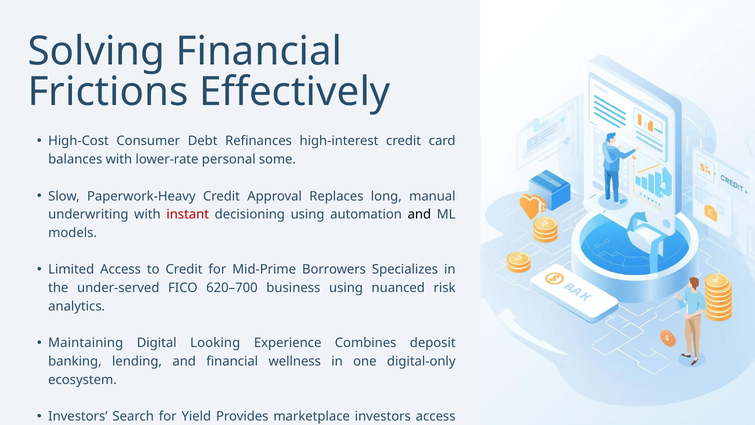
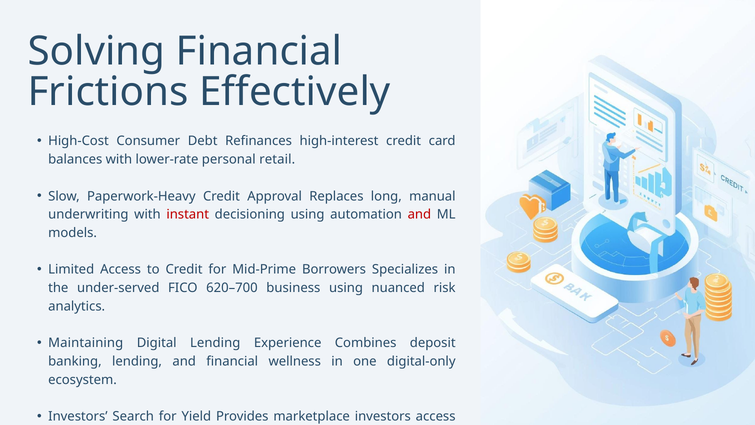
some: some -> retail
and at (419, 214) colour: black -> red
Digital Looking: Looking -> Lending
